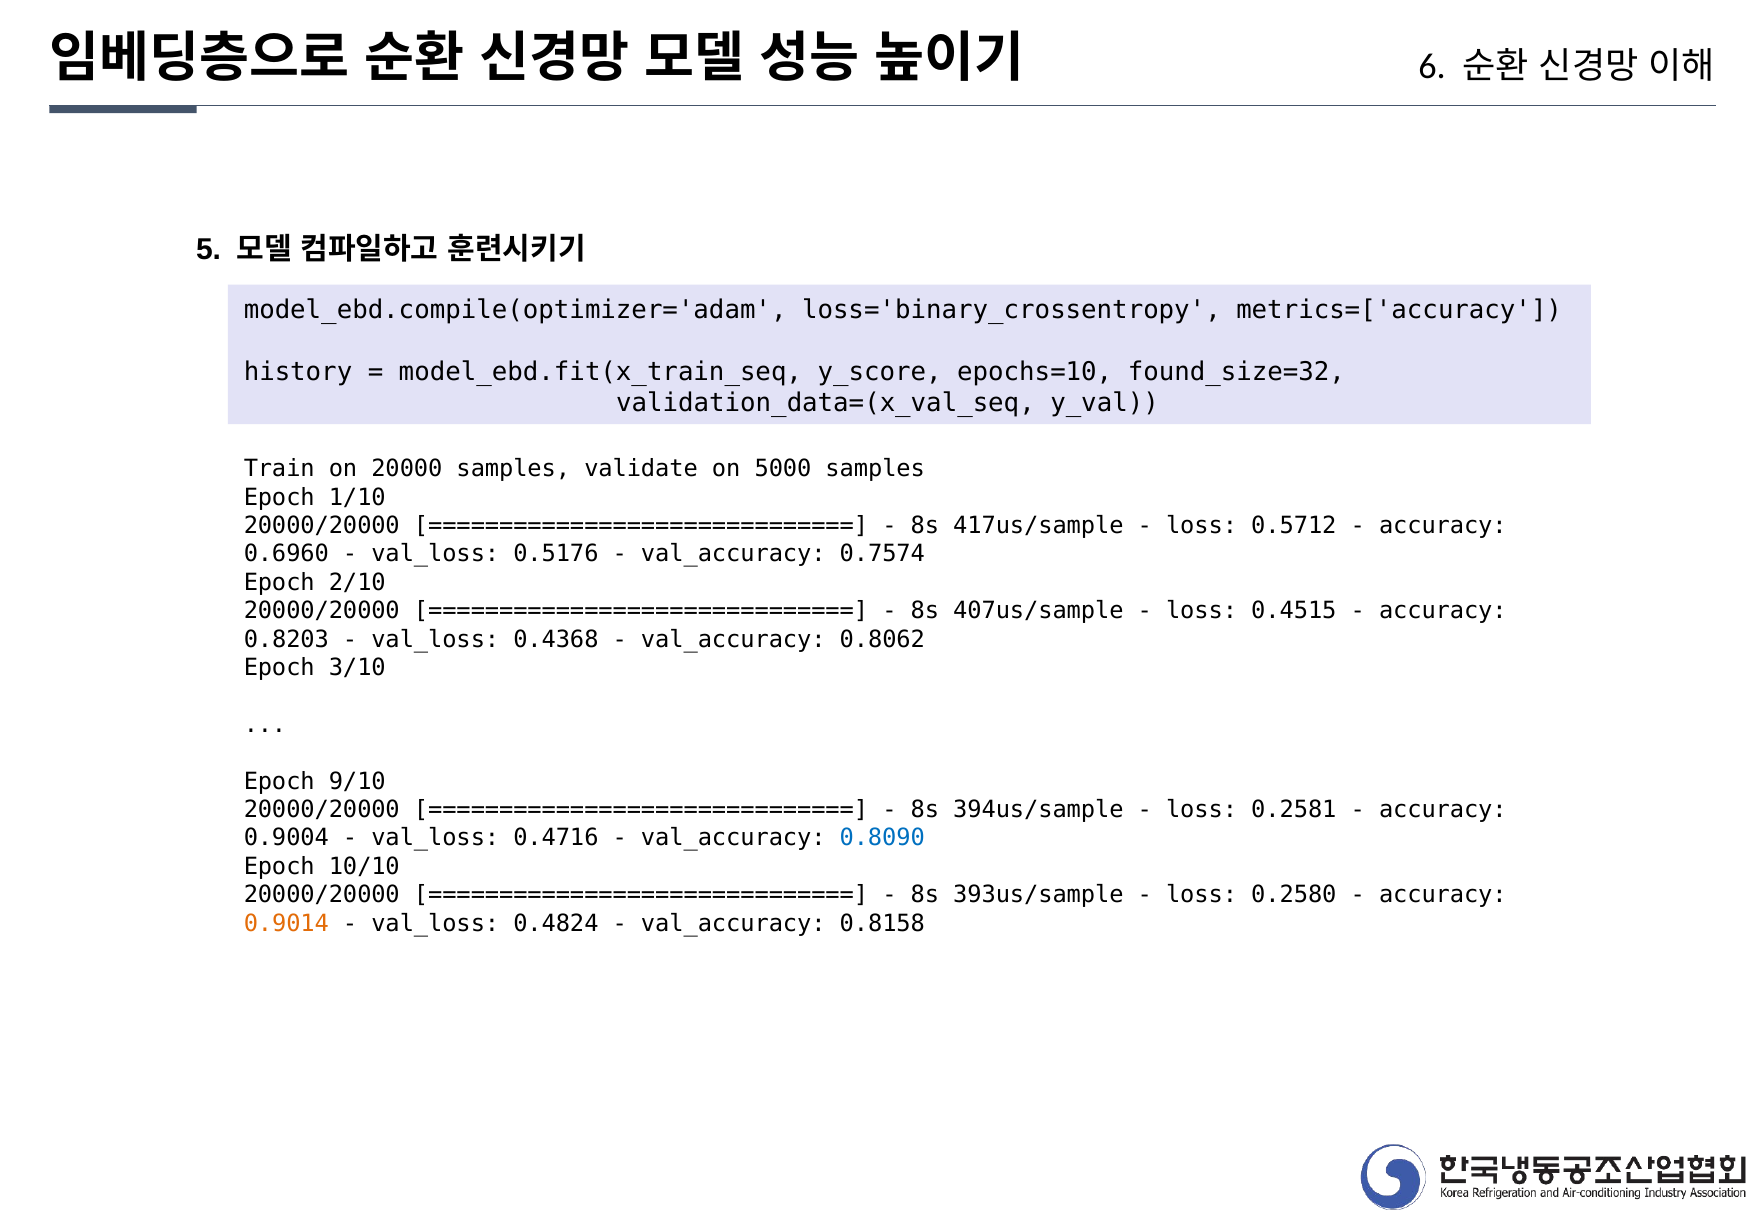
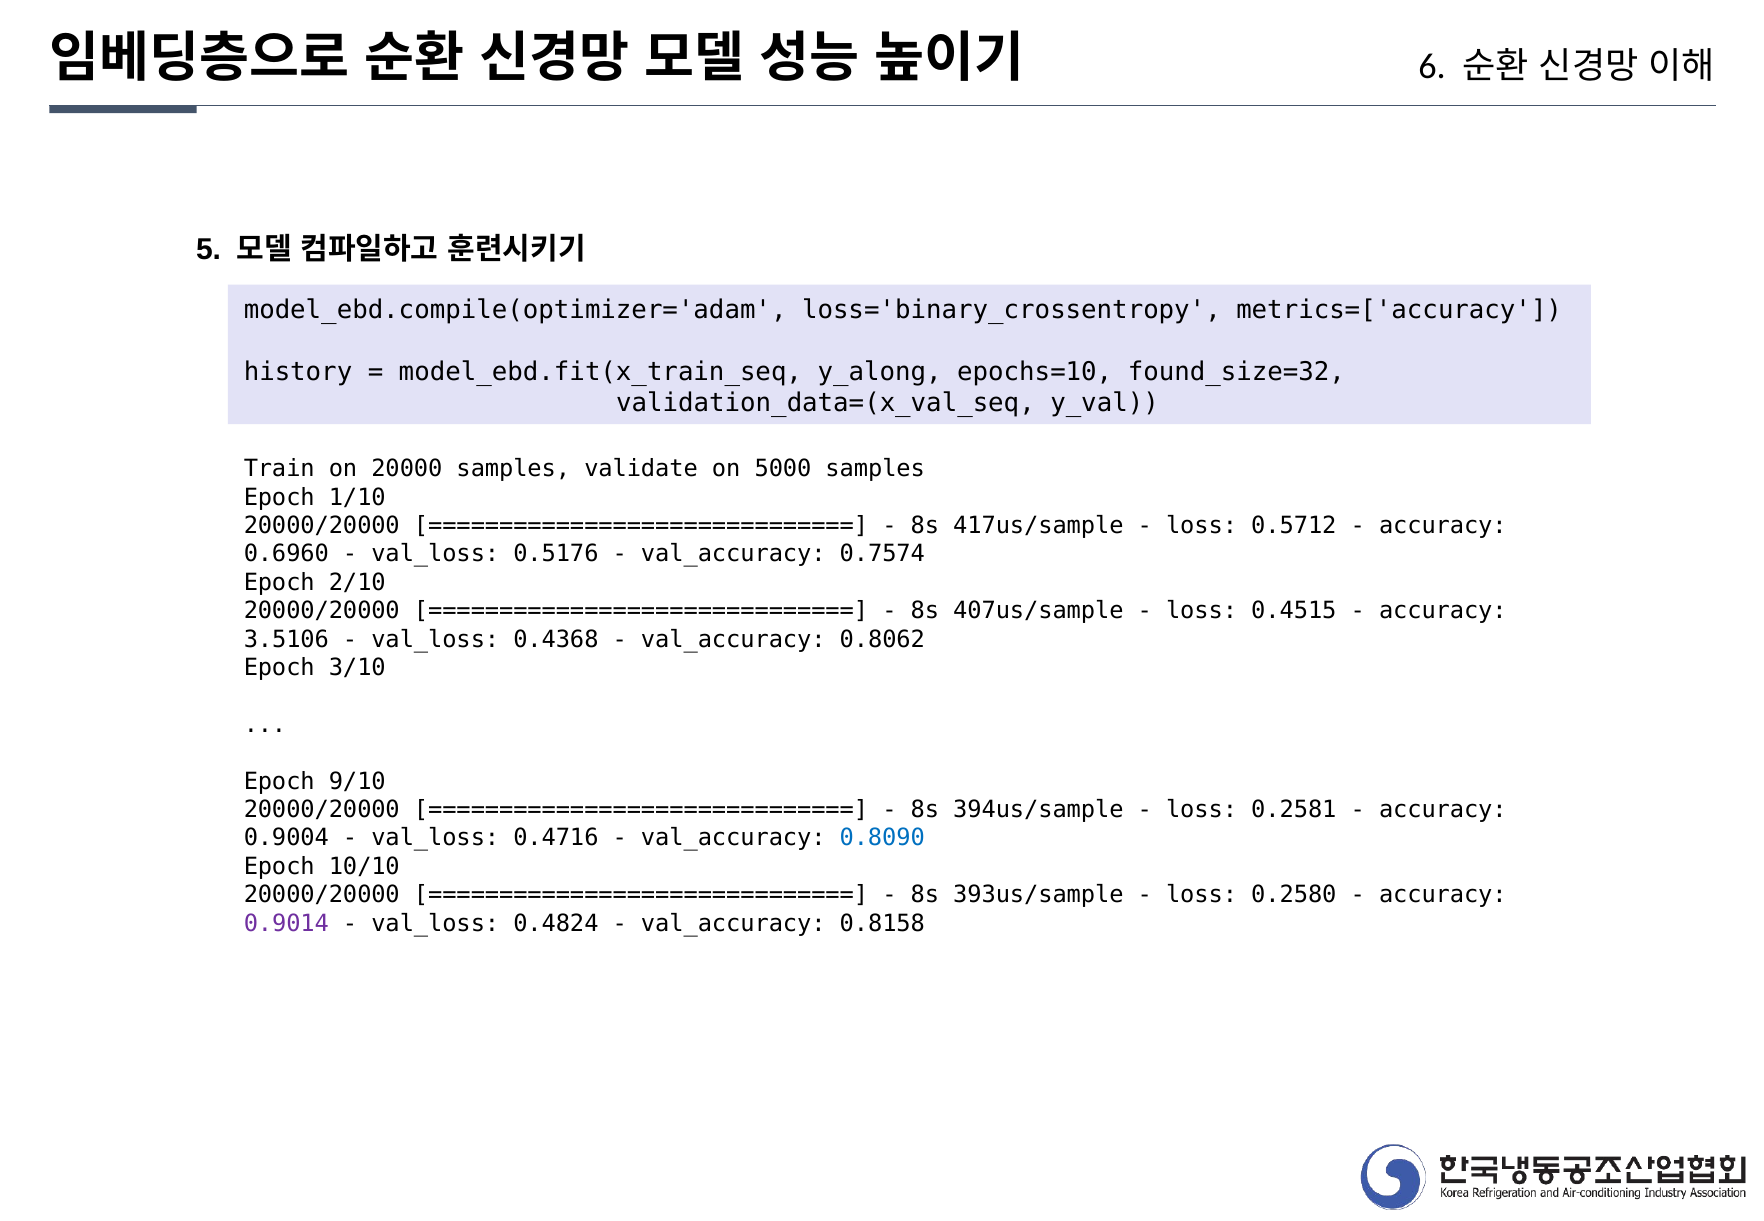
y_score: y_score -> y_along
0.8203: 0.8203 -> 3.5106
0.9014 colour: orange -> purple
